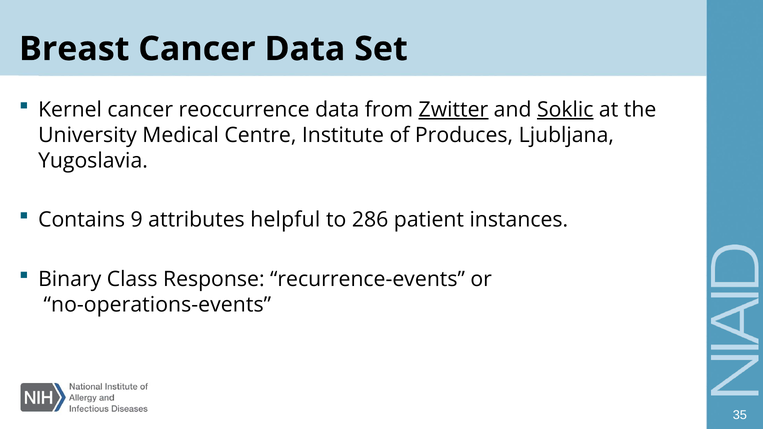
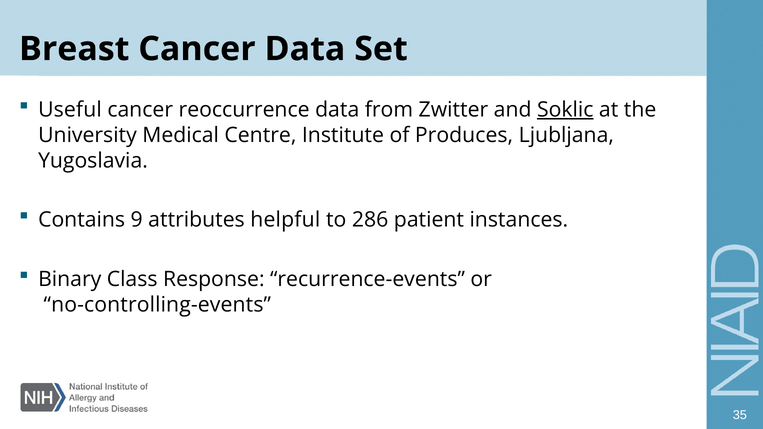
Kernel: Kernel -> Useful
Zwitter underline: present -> none
no-operations-events: no-operations-events -> no-controlling-events
